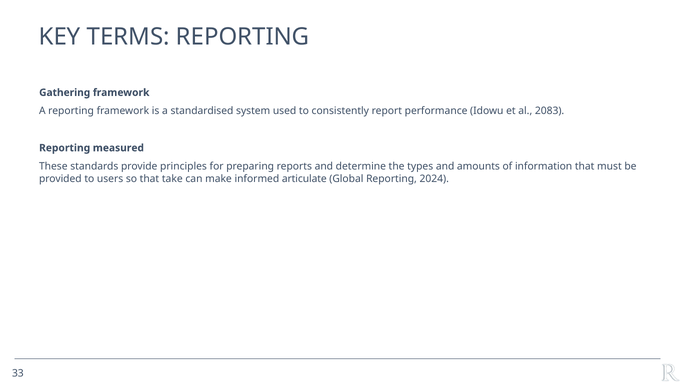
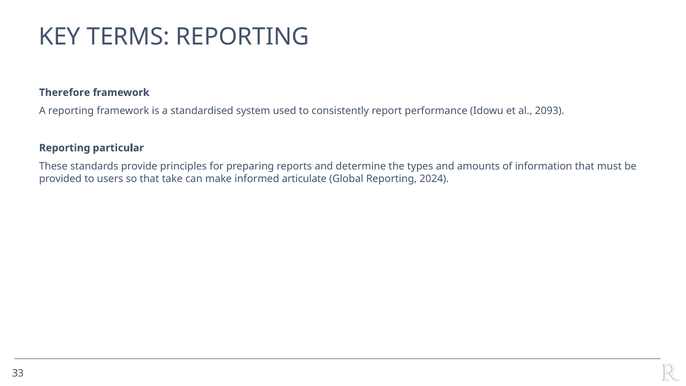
Gathering: Gathering -> Therefore
2083: 2083 -> 2093
measured: measured -> particular
